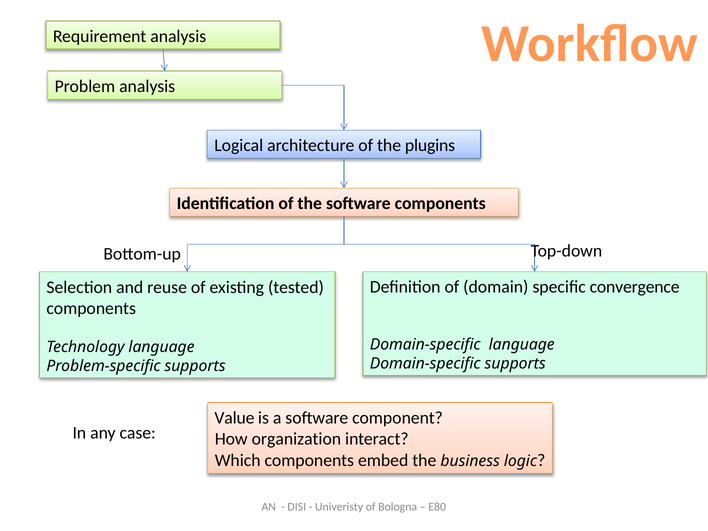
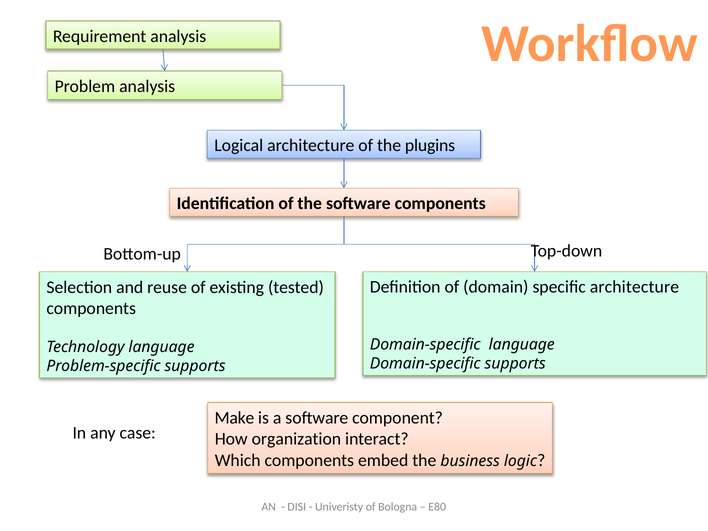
specific convergence: convergence -> architecture
Value: Value -> Make
